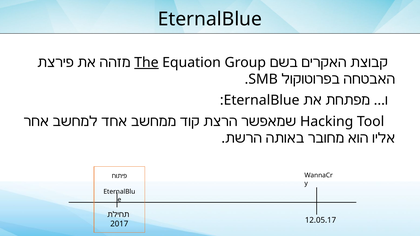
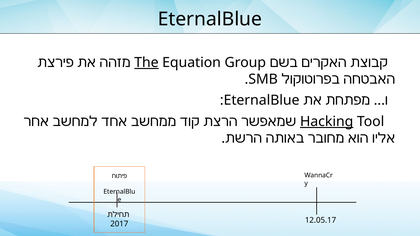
Hacking underline: none -> present
